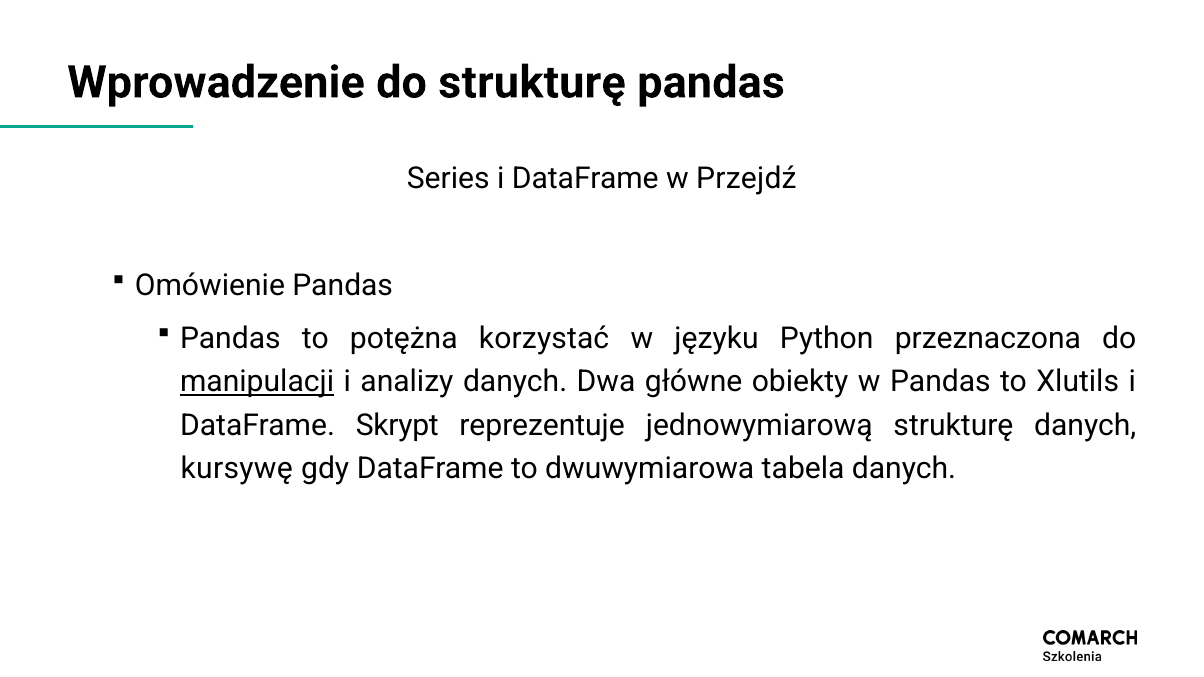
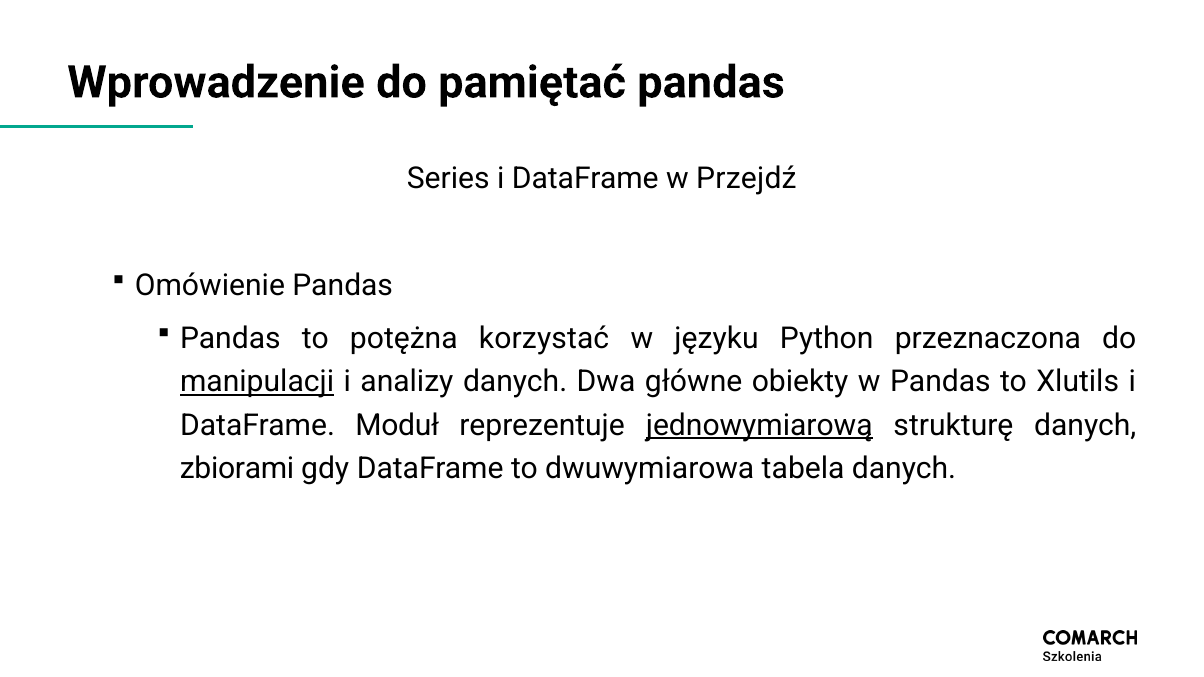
do strukturę: strukturę -> pamiętać
Skrypt: Skrypt -> Moduł
jednowymiarową underline: none -> present
kursywę: kursywę -> zbiorami
